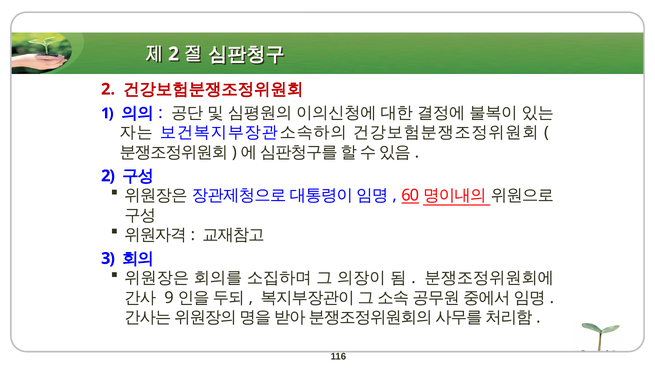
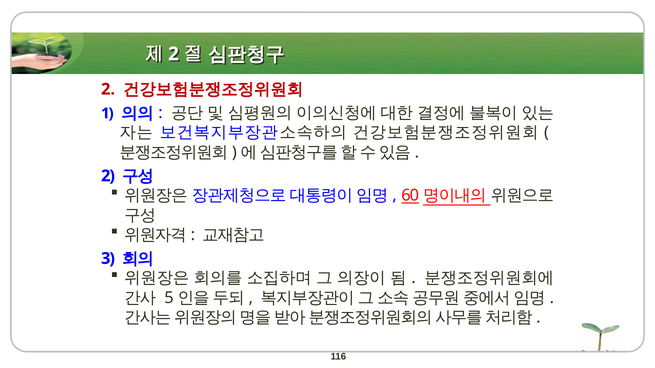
9: 9 -> 5
